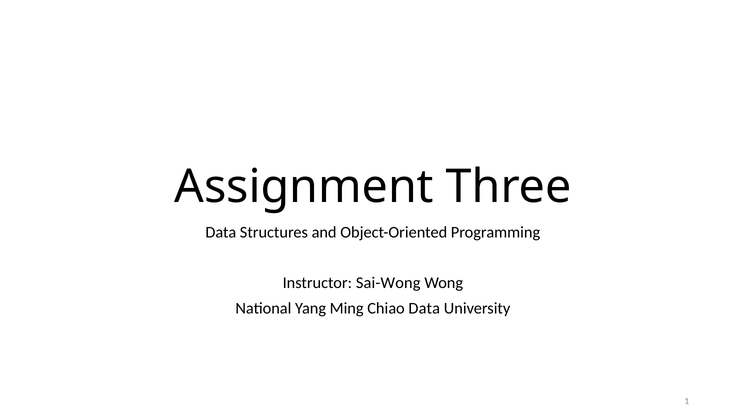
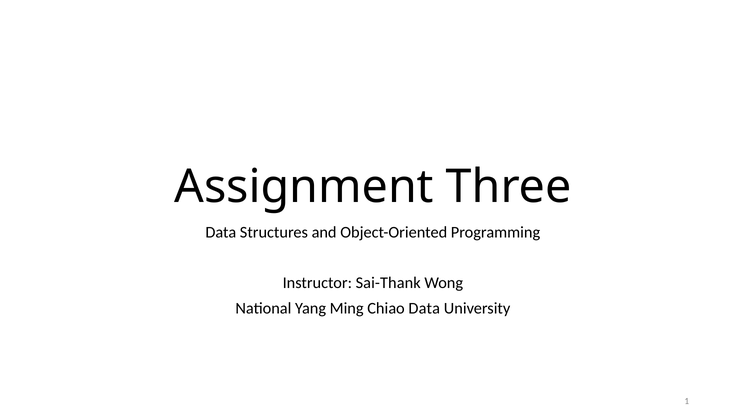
Sai-Wong: Sai-Wong -> Sai-Thank
